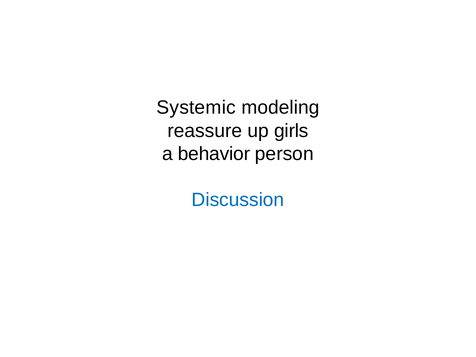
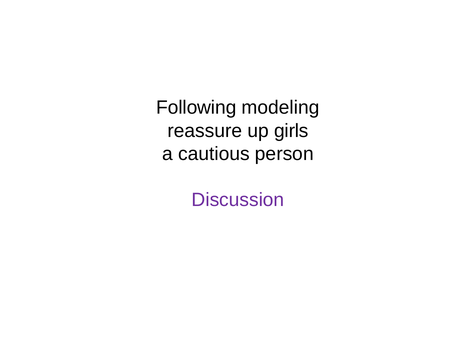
Systemic: Systemic -> Following
behavior: behavior -> cautious
Discussion colour: blue -> purple
